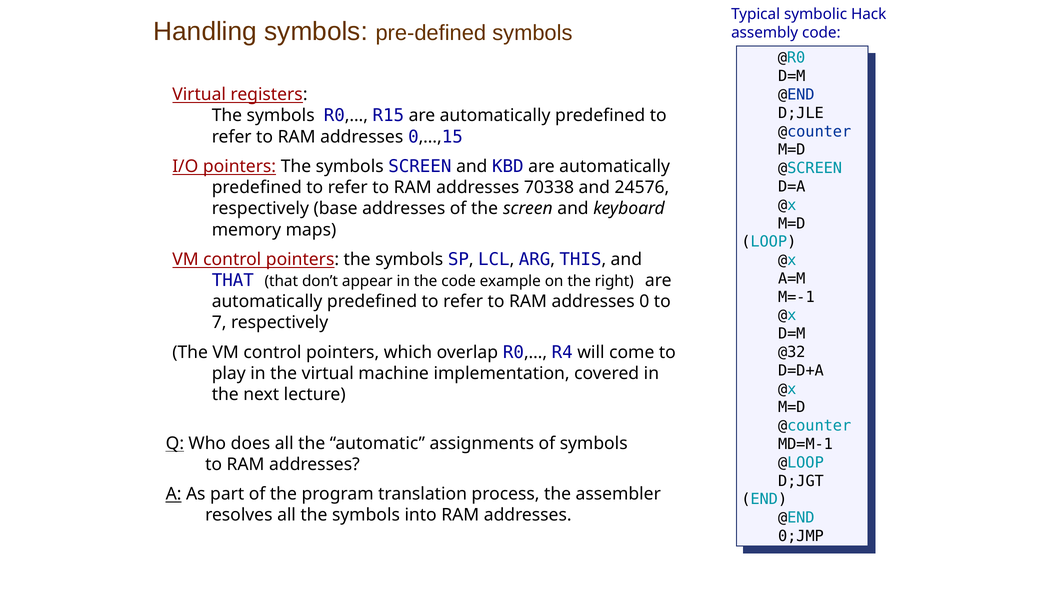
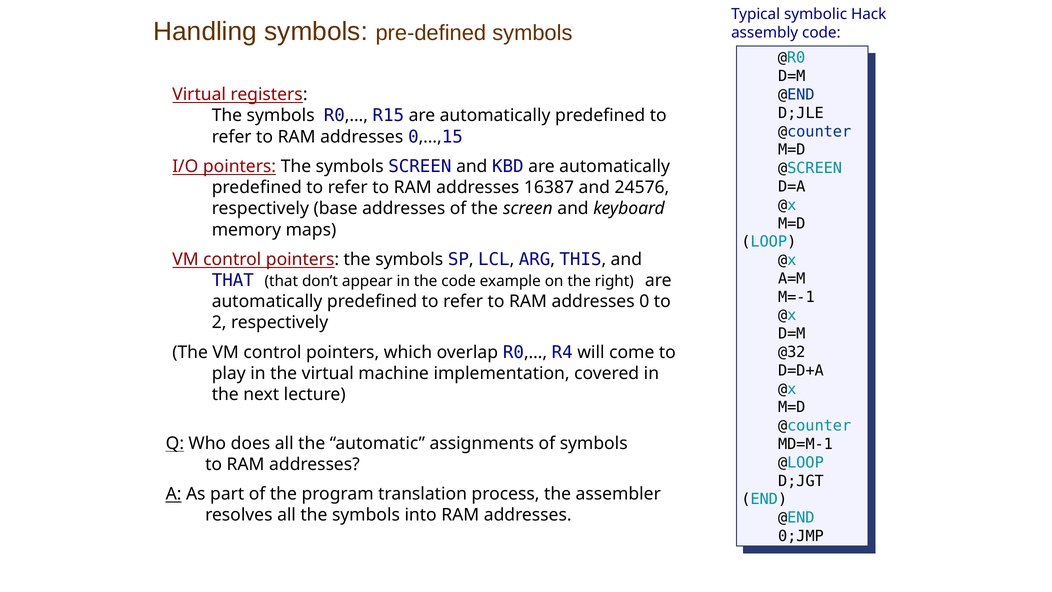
70338: 70338 -> 16387
7: 7 -> 2
